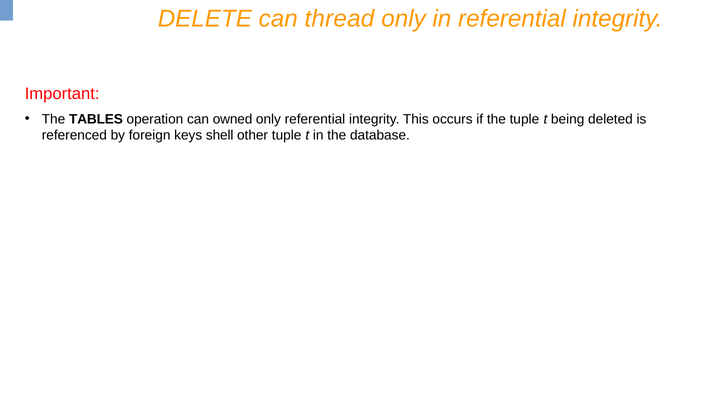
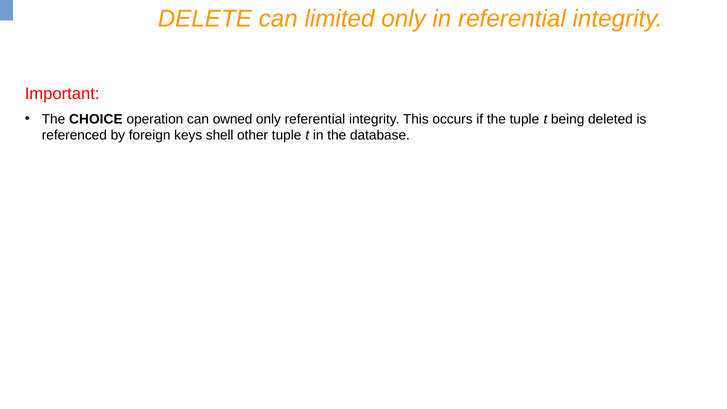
thread: thread -> limited
TABLES: TABLES -> CHOICE
